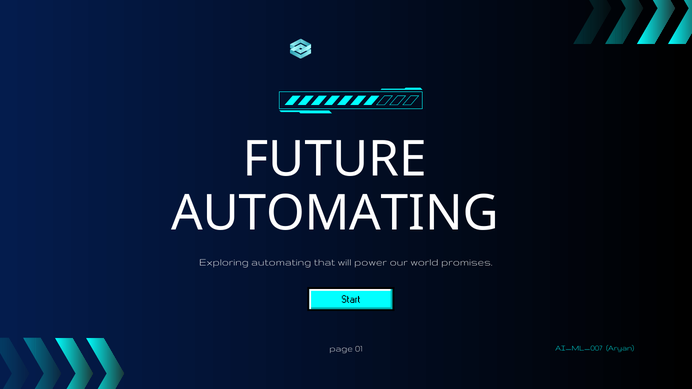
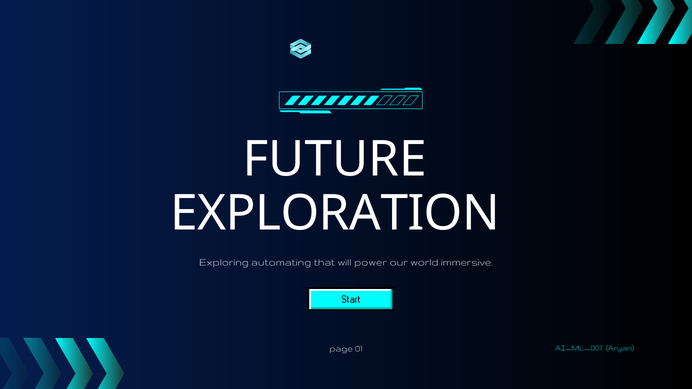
AUTOMATING at (335, 213): AUTOMATING -> EXPLORATION
promises: promises -> immersive
